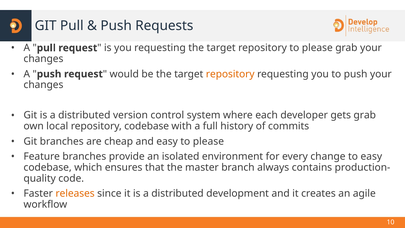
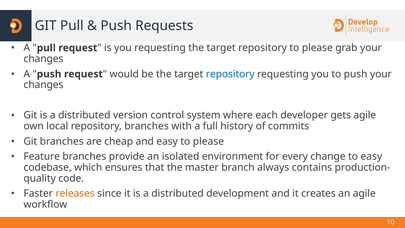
repository at (230, 74) colour: orange -> blue
gets grab: grab -> agile
repository codebase: codebase -> branches
